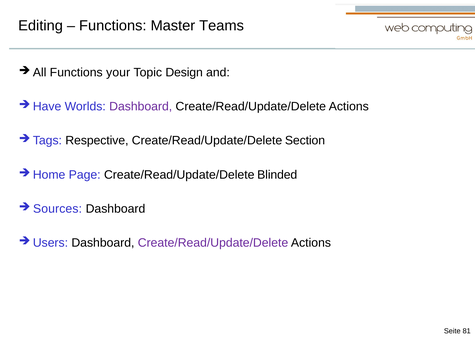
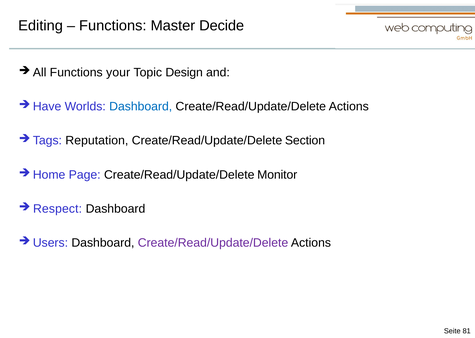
Teams: Teams -> Decide
Dashboard at (141, 106) colour: purple -> blue
Respective: Respective -> Reputation
Blinded: Blinded -> Monitor
Sources: Sources -> Respect
